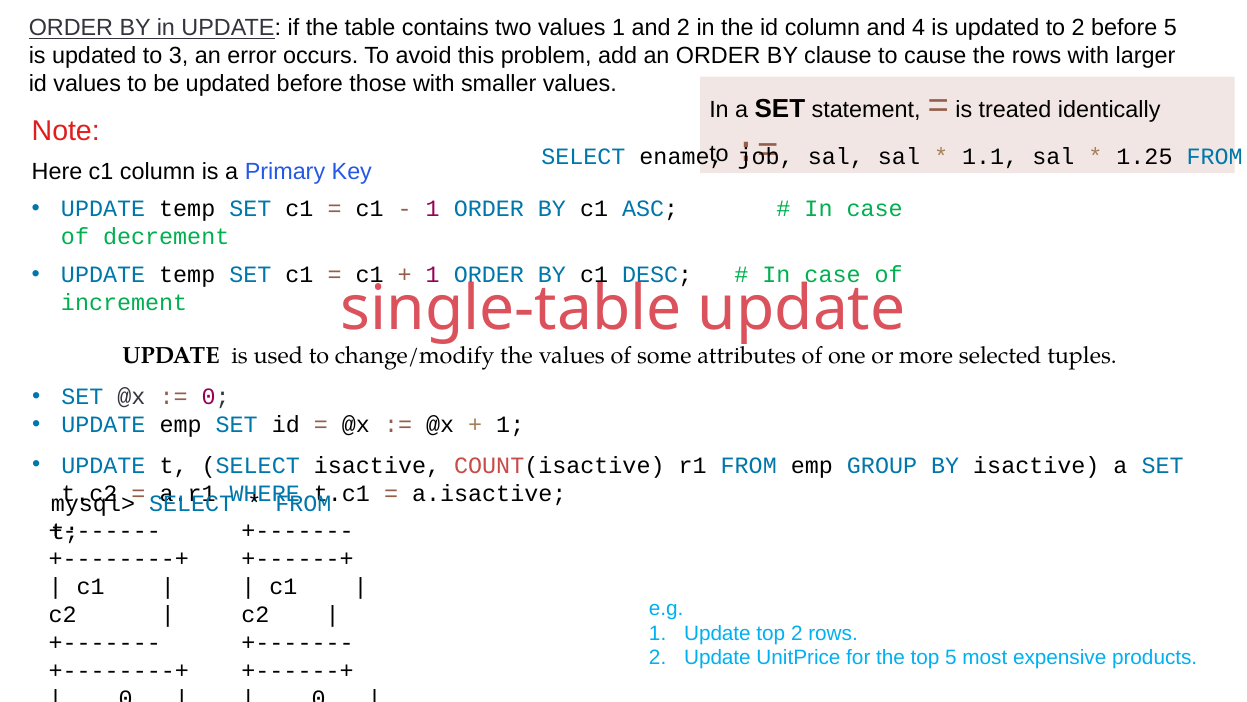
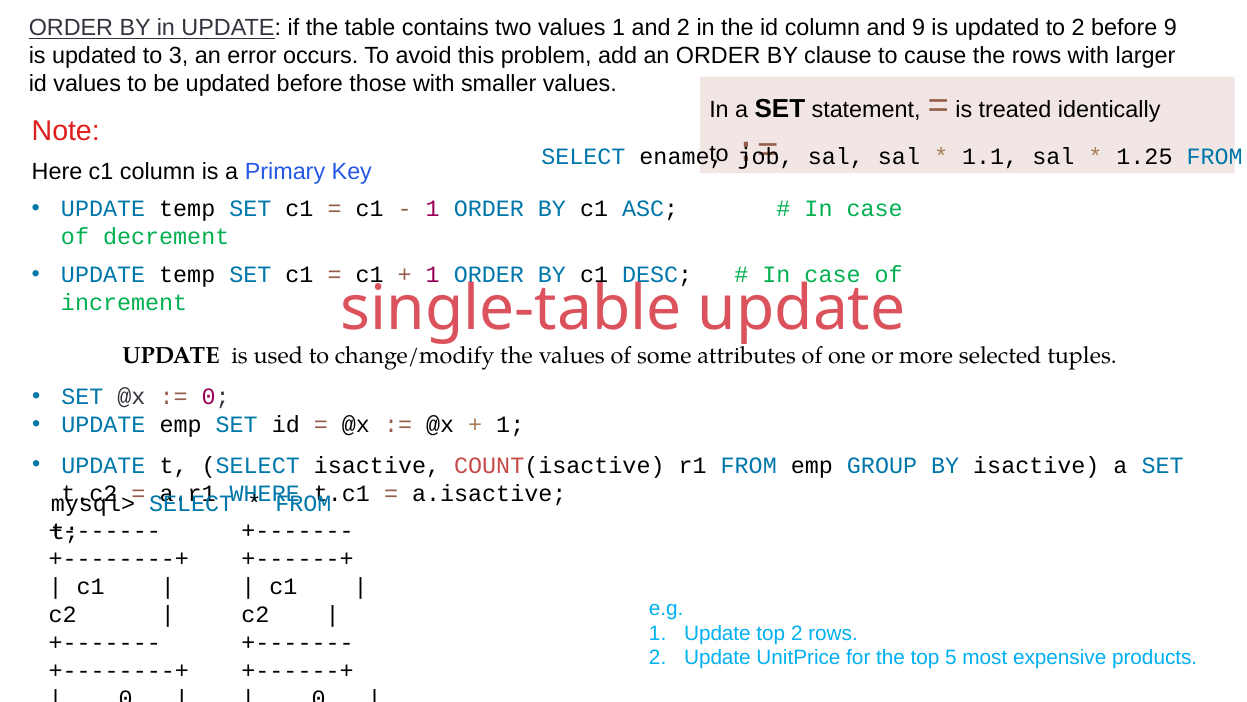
and 4: 4 -> 9
before 5: 5 -> 9
